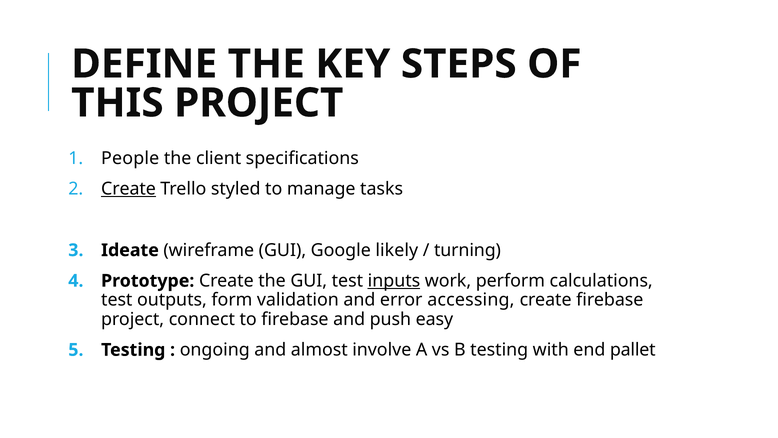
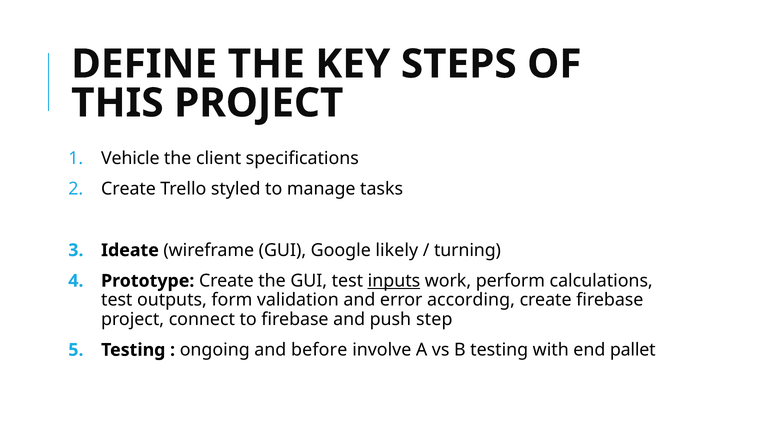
People: People -> Vehicle
Create at (128, 189) underline: present -> none
accessing: accessing -> according
easy: easy -> step
almost: almost -> before
